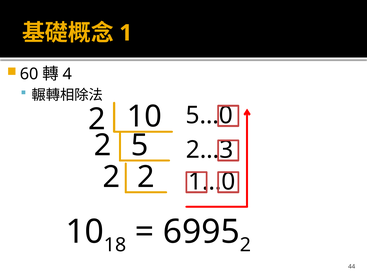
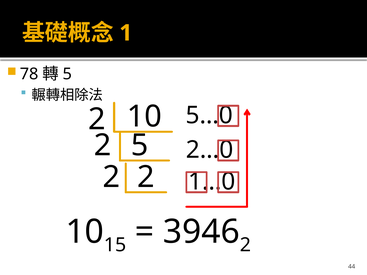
60: 60 -> 78
4 at (67, 74): 4 -> 5
2…3: 2…3 -> 2…0
18: 18 -> 15
6995: 6995 -> 3946
